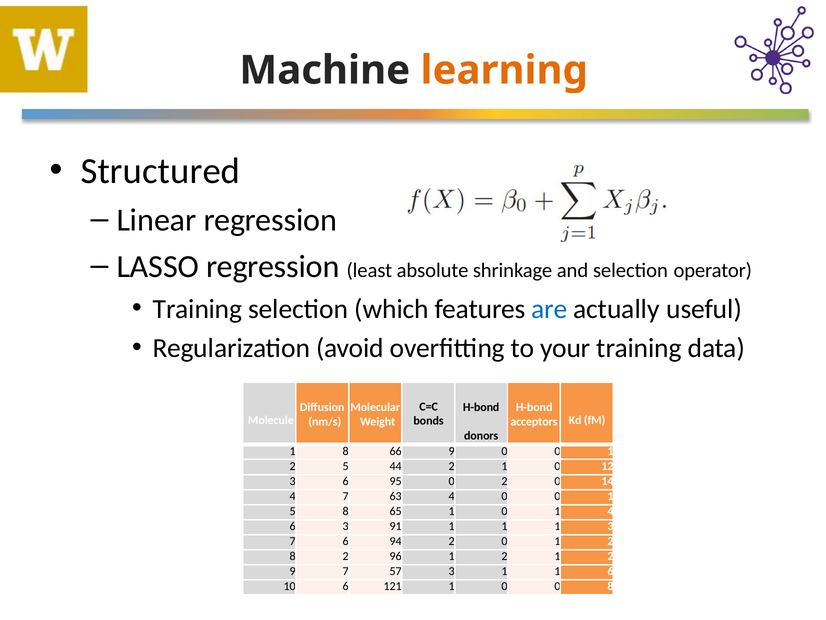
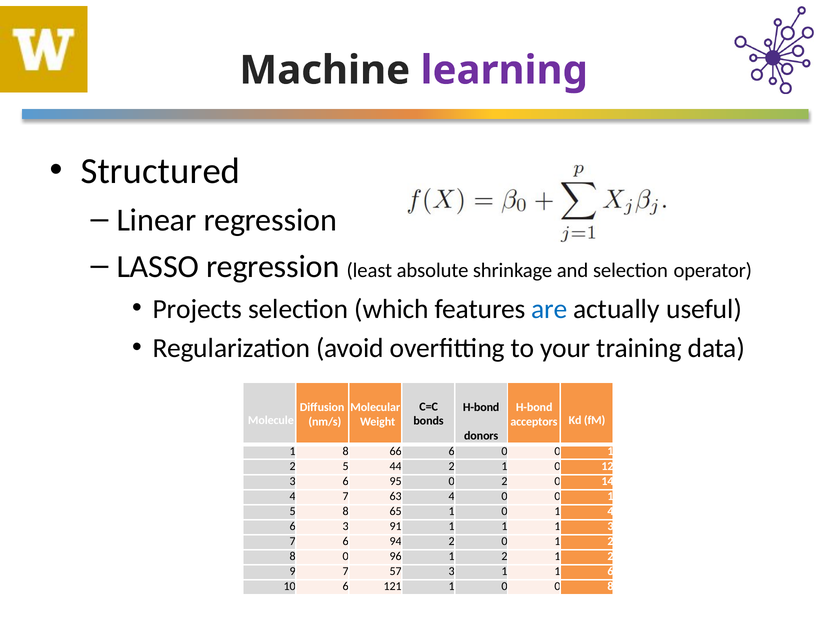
learning colour: orange -> purple
Training at (198, 309): Training -> Projects
66 9: 9 -> 6
8 2: 2 -> 0
